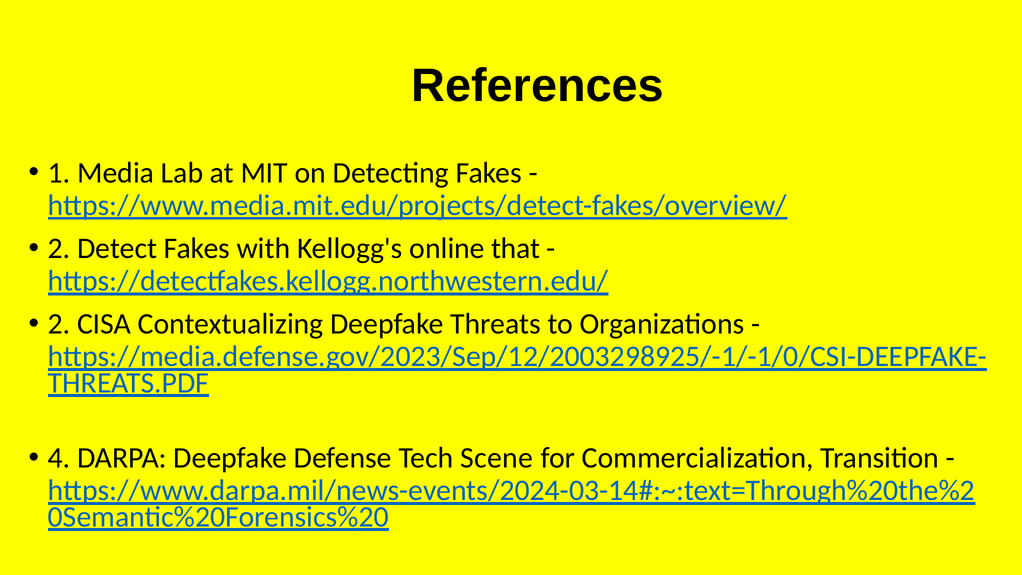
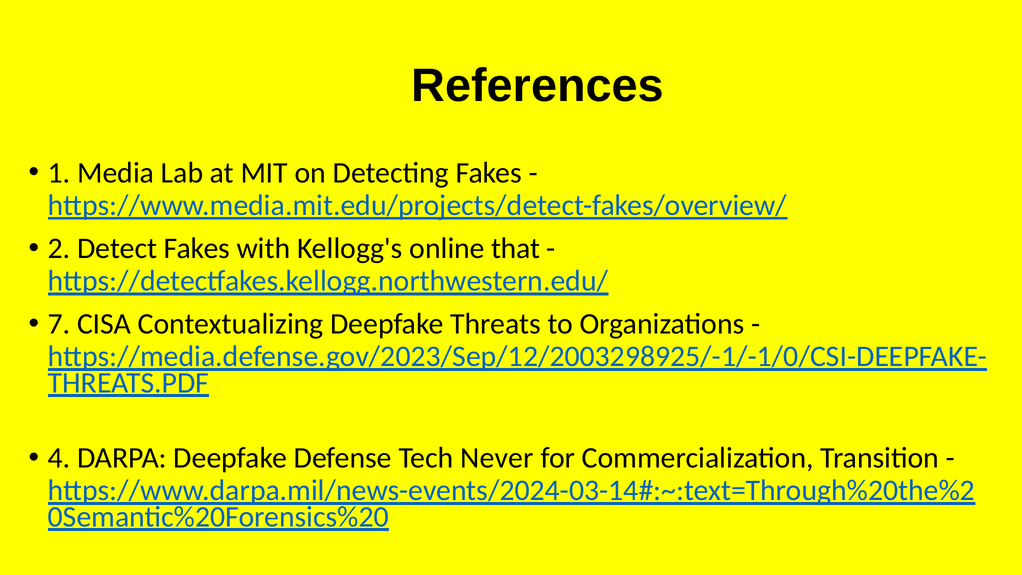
2 at (59, 324): 2 -> 7
Scene: Scene -> Never
